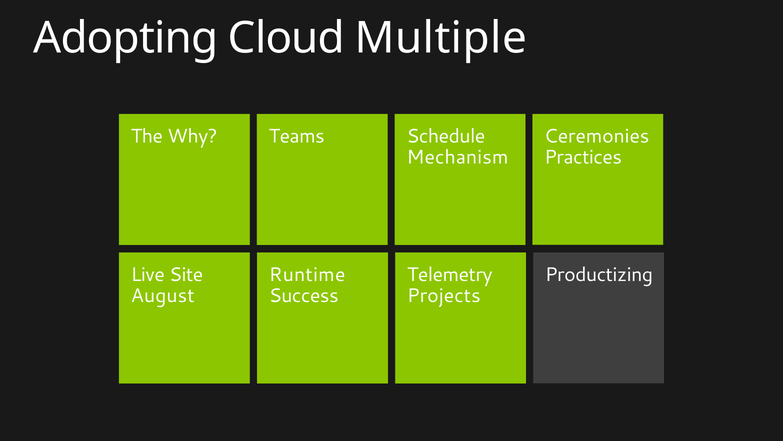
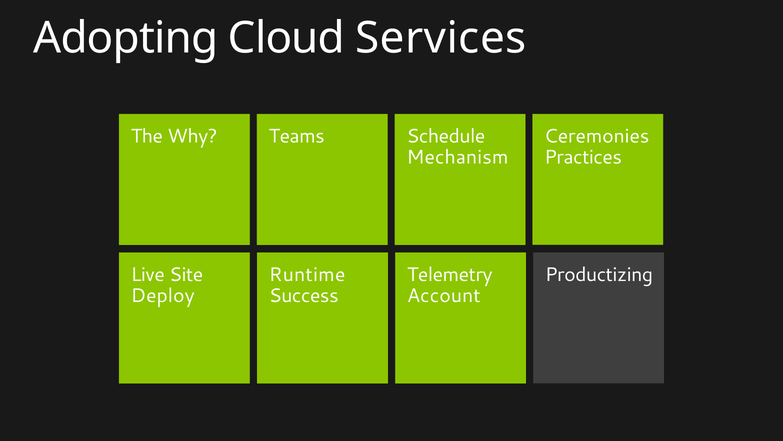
Multiple: Multiple -> Services
August: August -> Deploy
Projects: Projects -> Account
